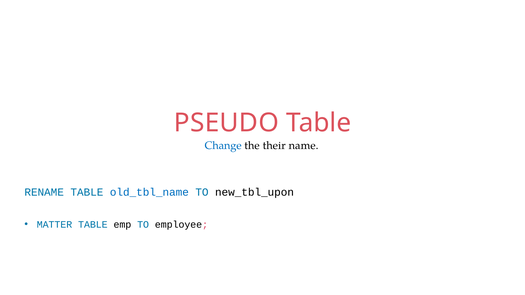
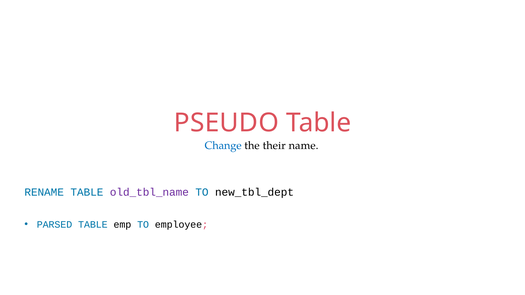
old_tbl_name colour: blue -> purple
new_tbl_upon: new_tbl_upon -> new_tbl_dept
MATTER: MATTER -> PARSED
